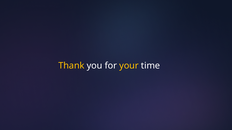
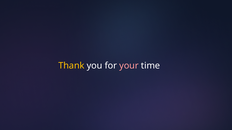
your colour: yellow -> pink
